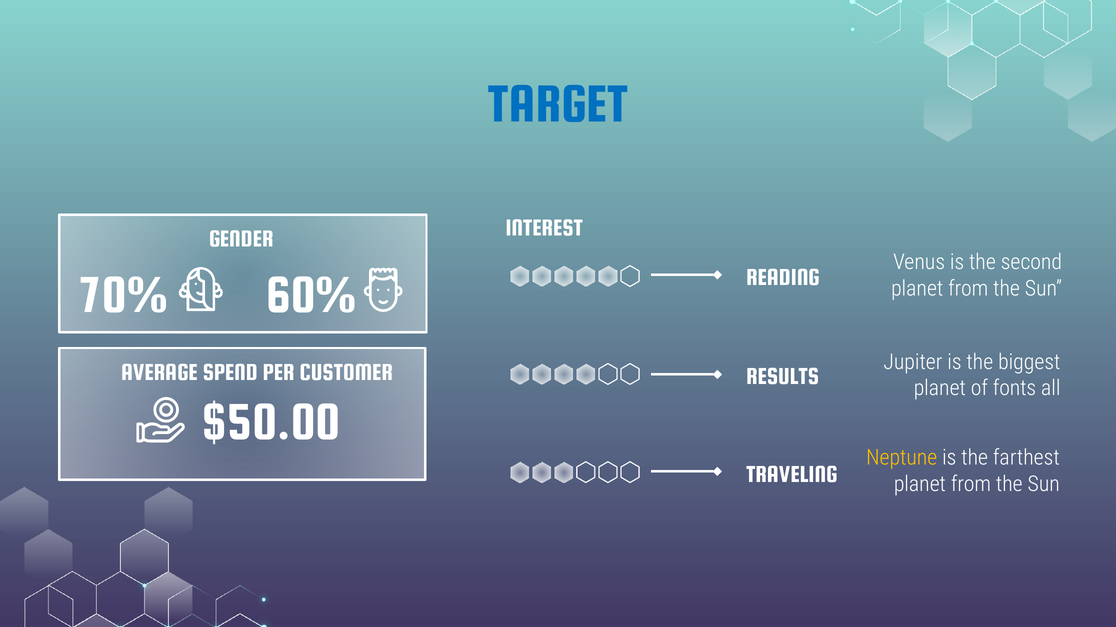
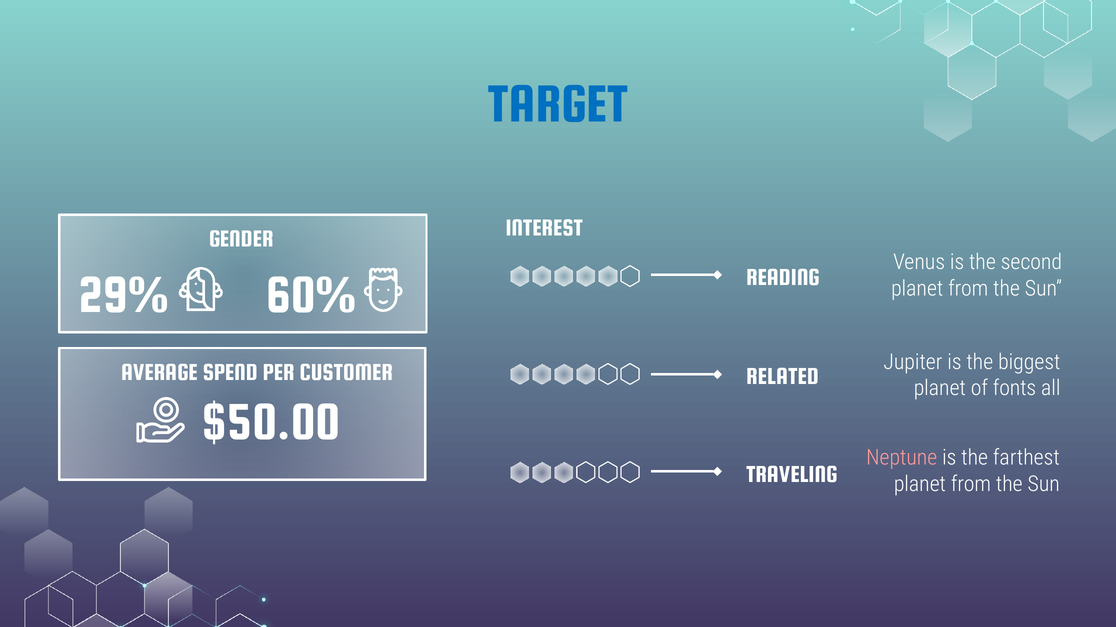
70%: 70% -> 29%
RESULTS: RESULTS -> RELATED
Neptune colour: yellow -> pink
